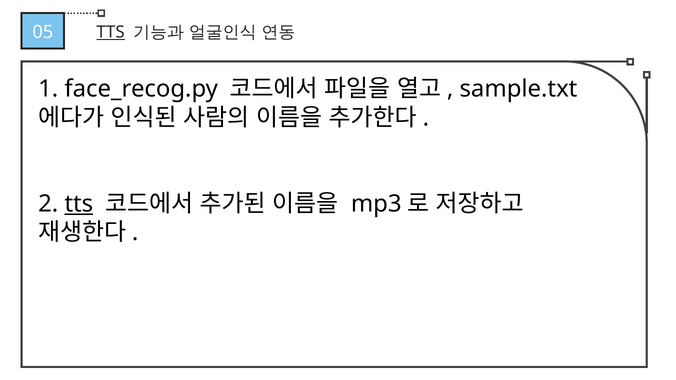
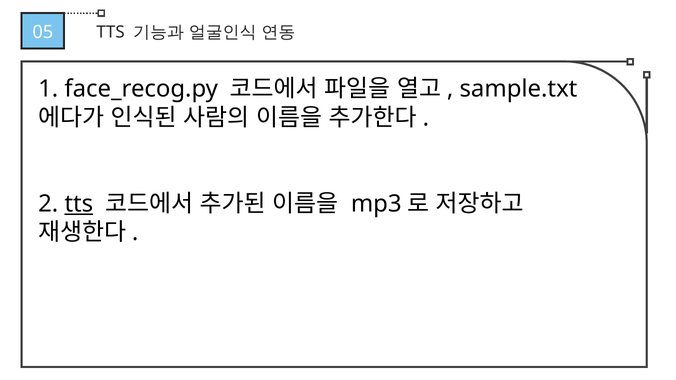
TTS at (111, 32) underline: present -> none
